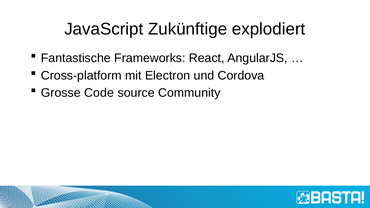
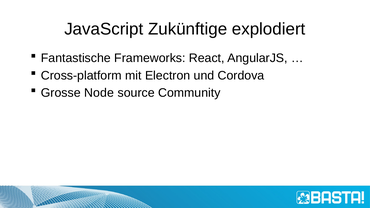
Code: Code -> Node
